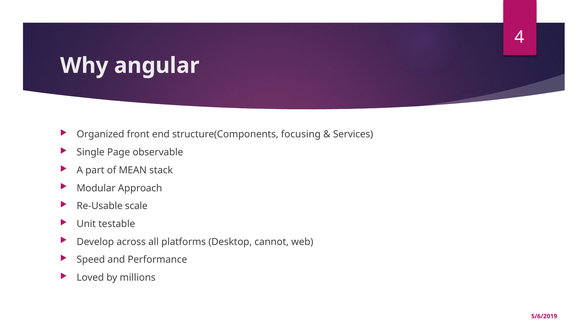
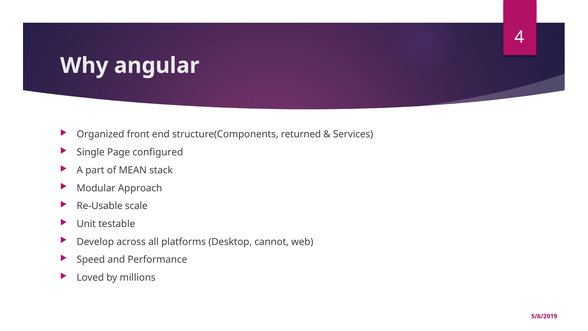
focusing: focusing -> returned
observable: observable -> configured
